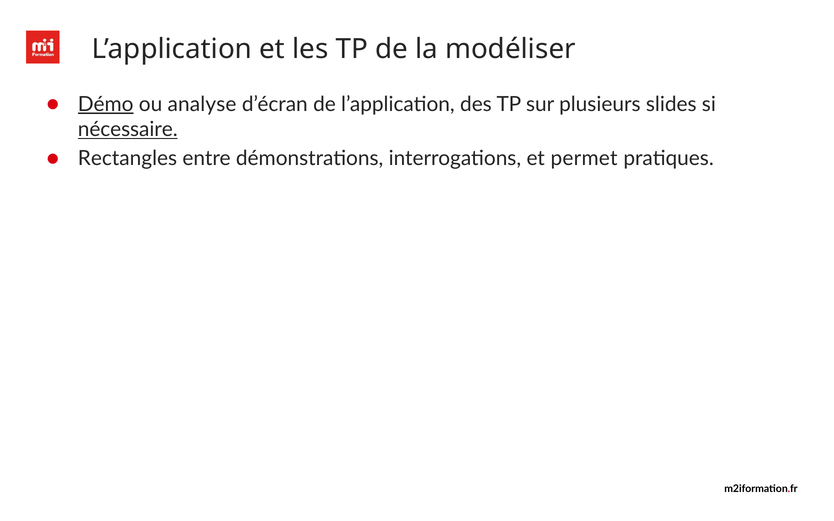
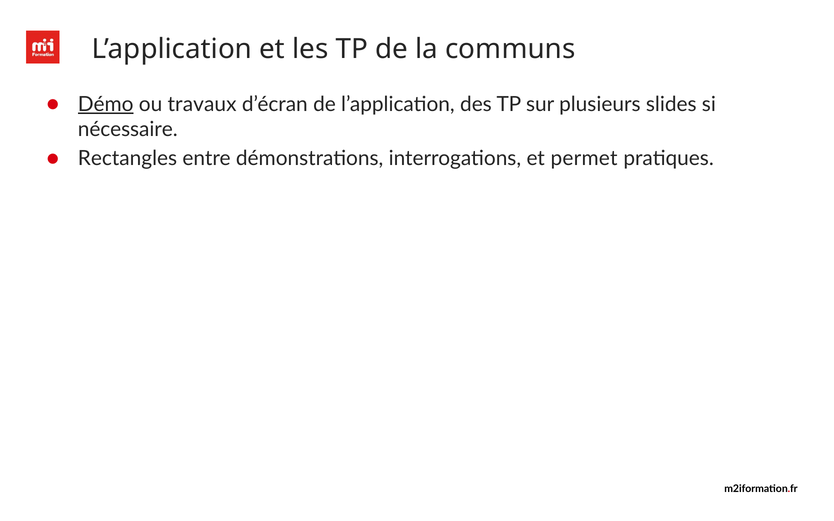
modéliser: modéliser -> communs
analyse: analyse -> travaux
nécessaire underline: present -> none
